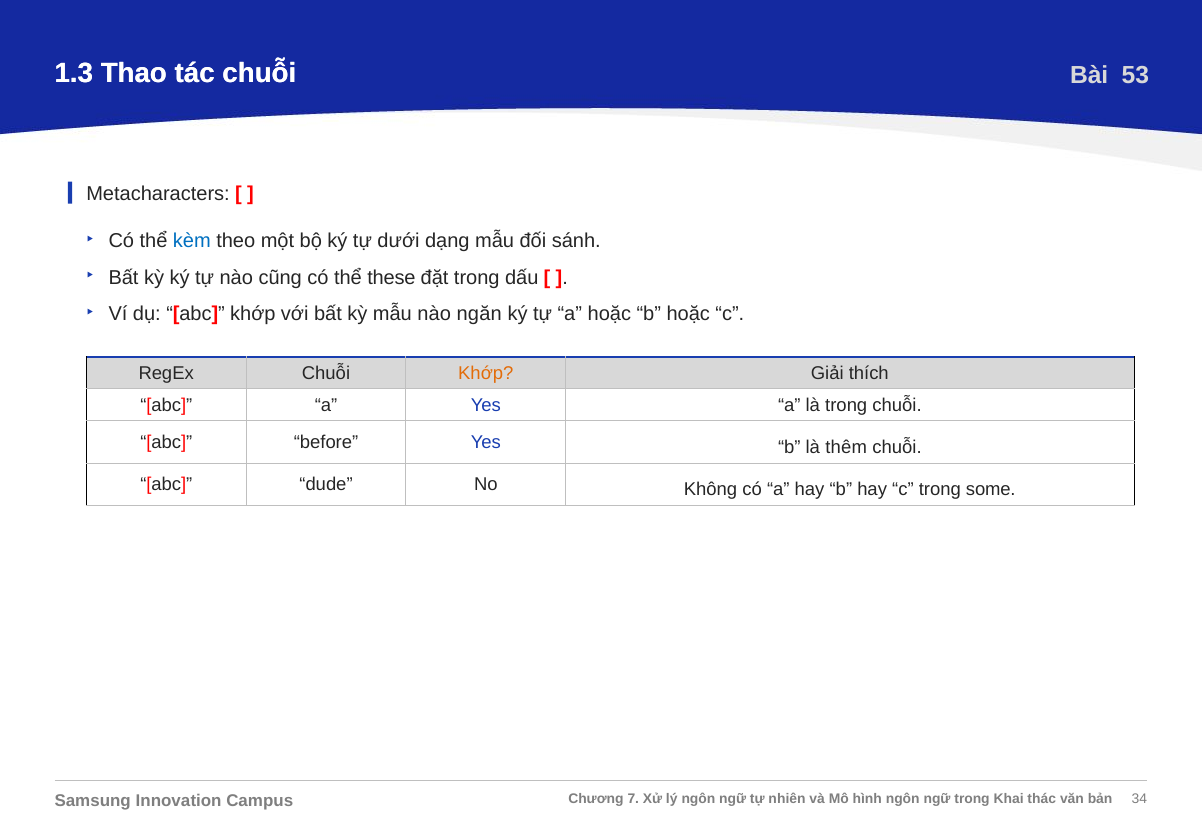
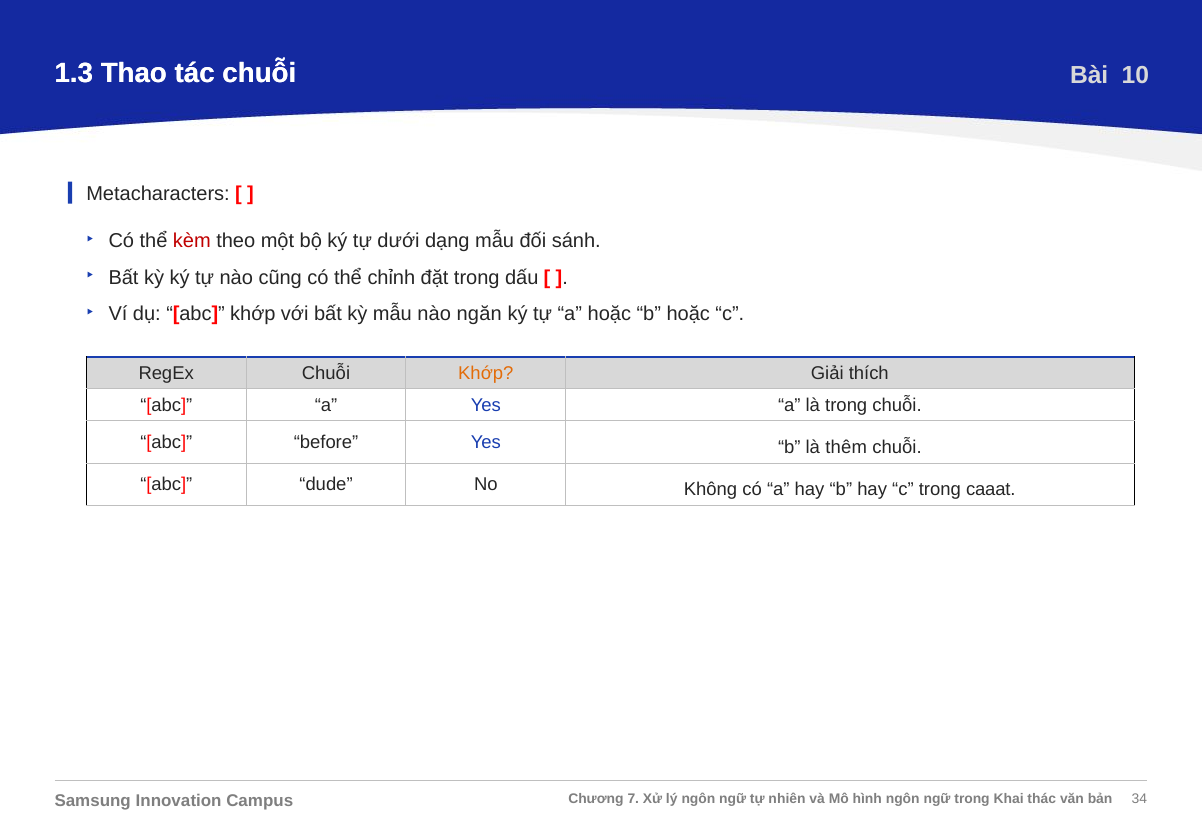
53: 53 -> 10
kèm colour: blue -> red
these: these -> chỉnh
some: some -> caaat
